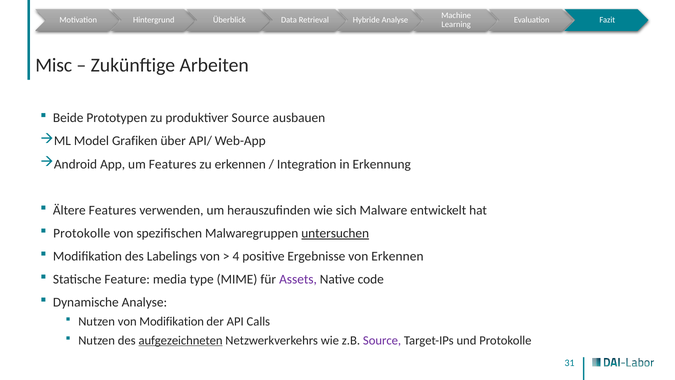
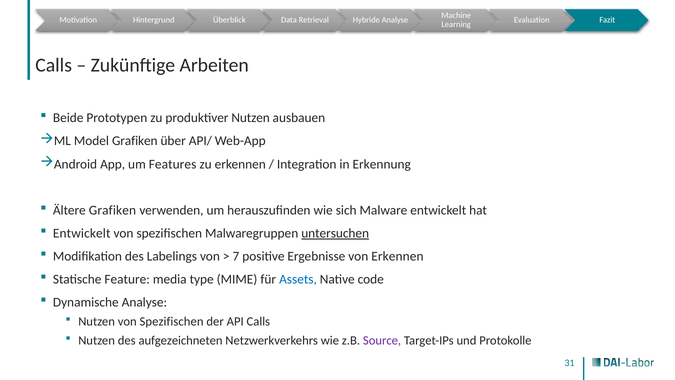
Misc at (54, 65): Misc -> Calls
produktiver Source: Source -> Nutzen
Ältere Features: Features -> Grafiken
Protokolle at (82, 233): Protokolle -> Entwickelt
4: 4 -> 7
Assets colour: purple -> blue
Nutzen von Modifikation: Modifikation -> Spezifischen
aufgezeichneten underline: present -> none
